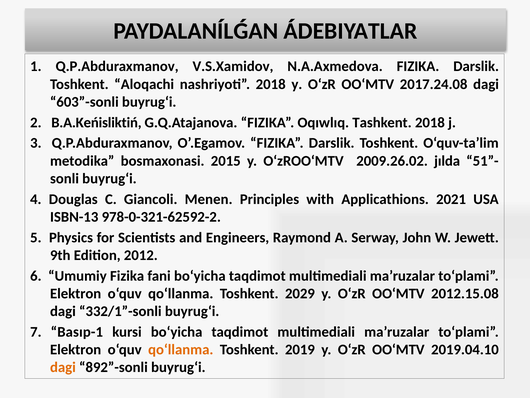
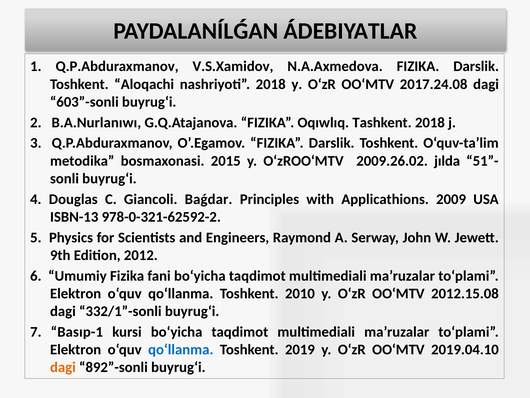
B.A.Keńisliktiń: B.A.Keńisliktiń -> B.A.Nurlanıwı
Menen: Menen -> Baǵdar
2021: 2021 -> 2009
2029: 2029 -> 2010
qo‘llanma at (181, 349) colour: orange -> blue
